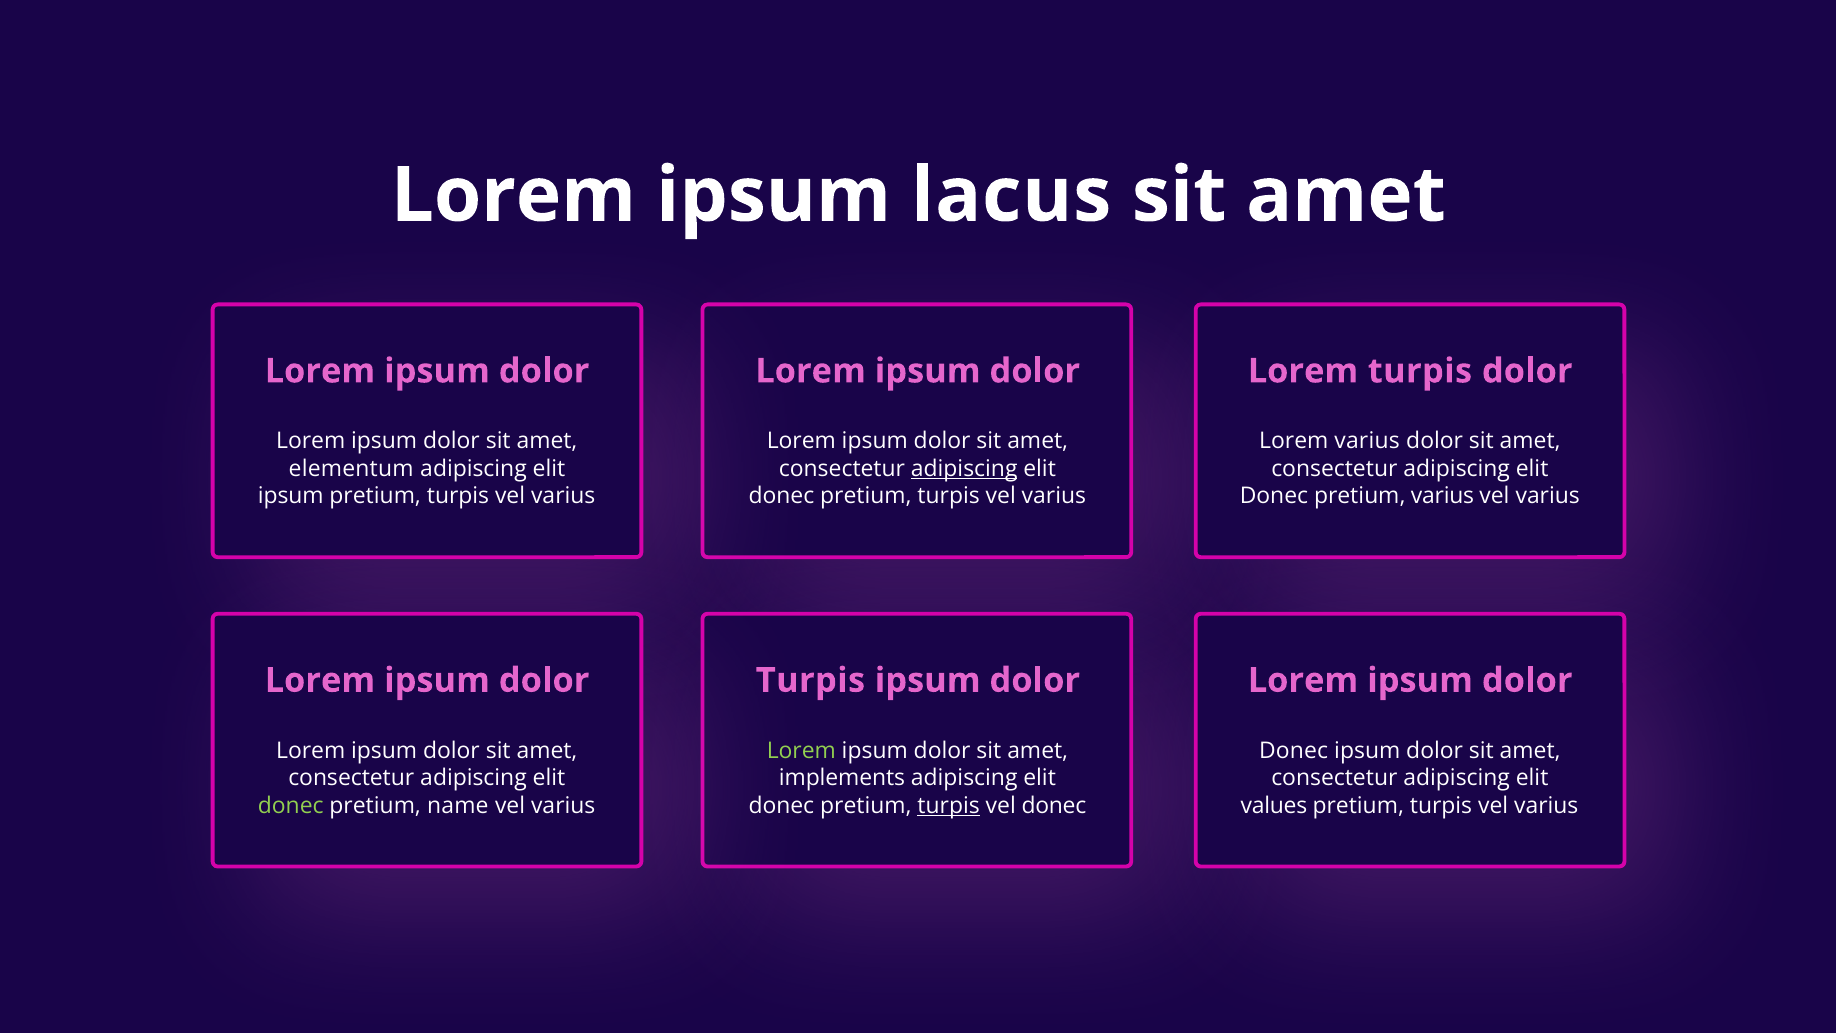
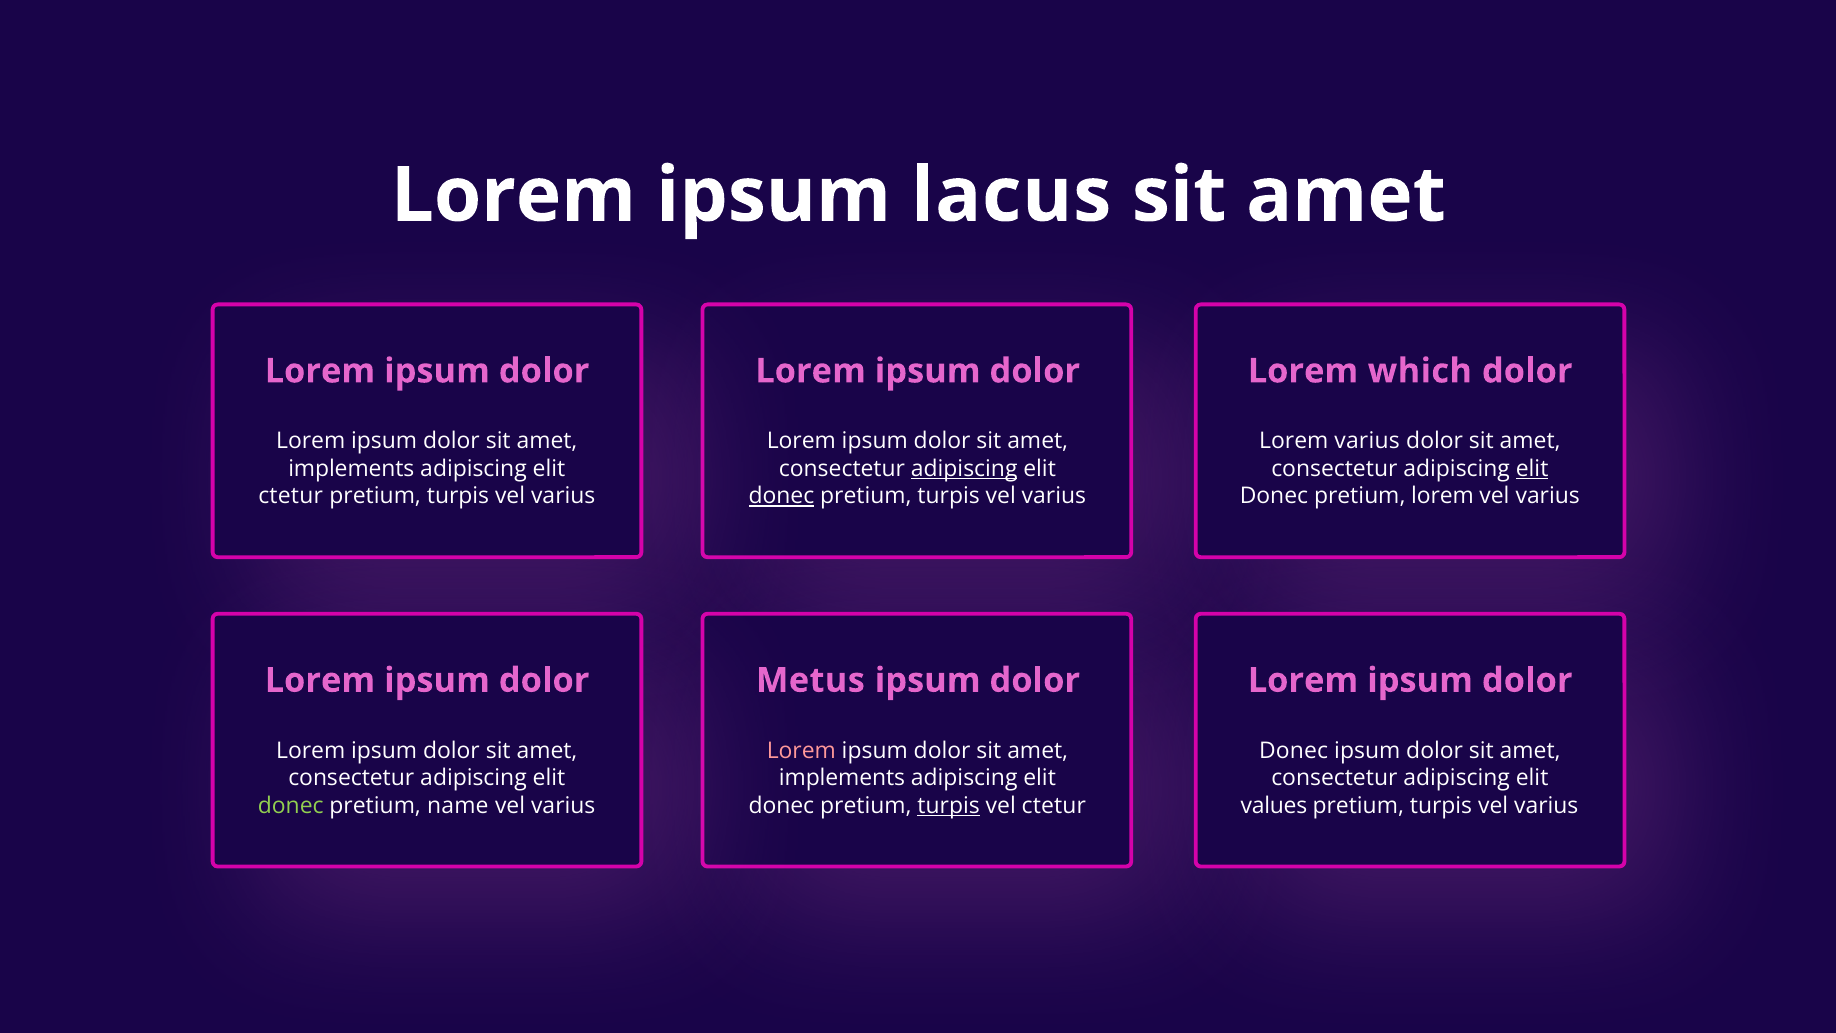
Lorem turpis: turpis -> which
elementum at (351, 469): elementum -> implements
elit at (1532, 469) underline: none -> present
ipsum at (291, 496): ipsum -> ctetur
donec at (781, 496) underline: none -> present
pretium varius: varius -> lorem
Turpis at (810, 680): Turpis -> Metus
Lorem at (801, 750) colour: light green -> pink
vel donec: donec -> ctetur
